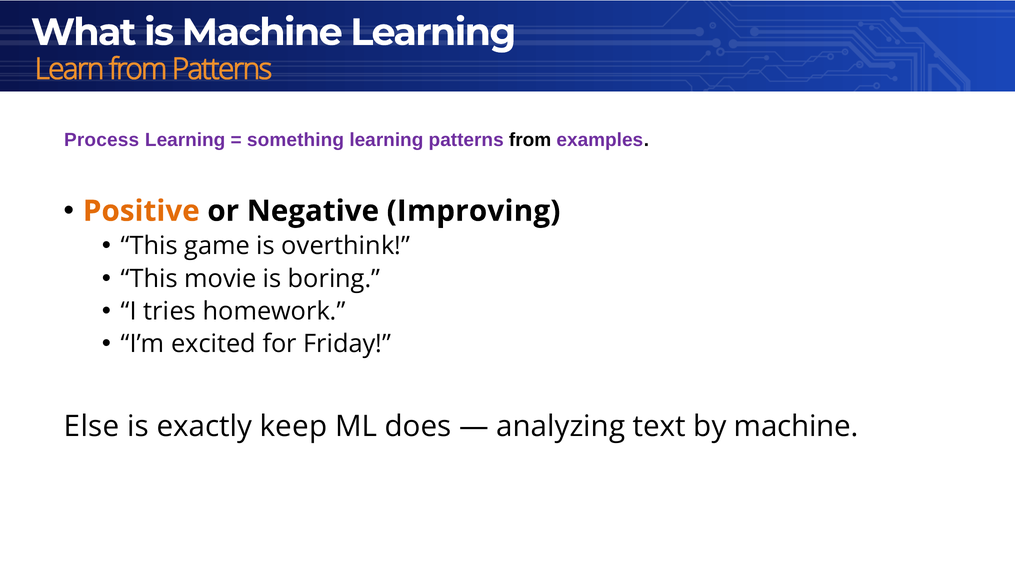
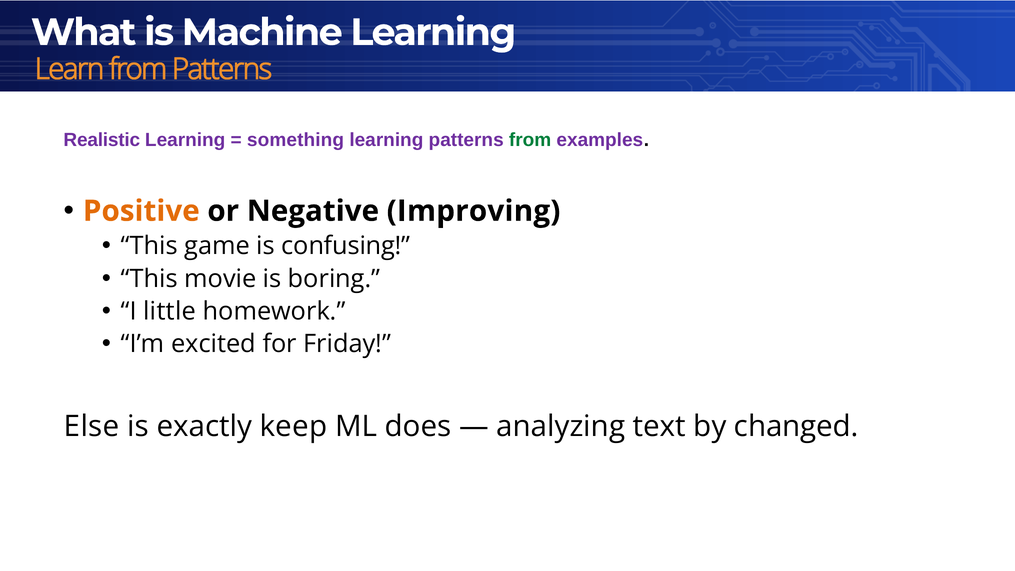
Process: Process -> Realistic
from at (530, 140) colour: black -> green
overthink: overthink -> confusing
tries: tries -> little
by machine: machine -> changed
